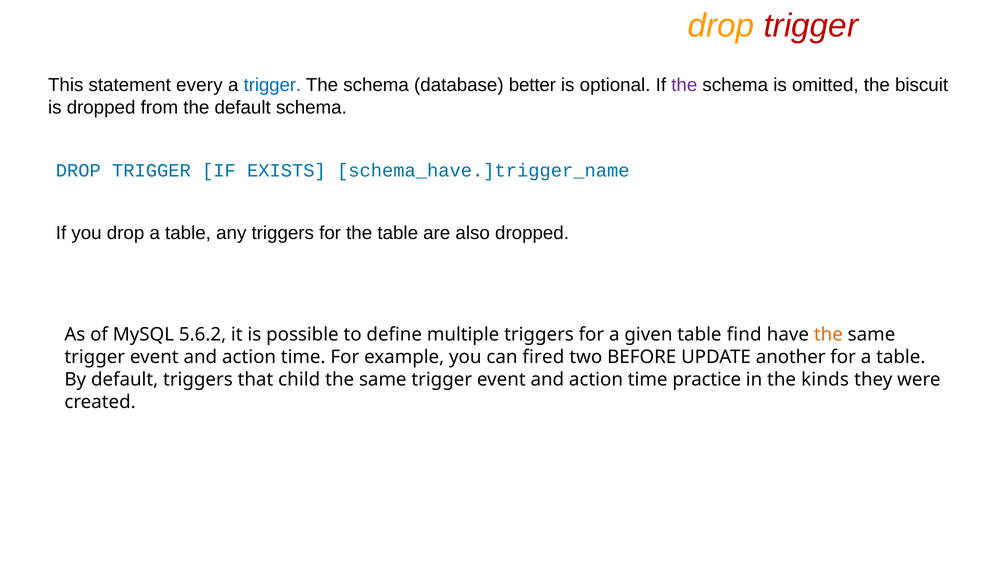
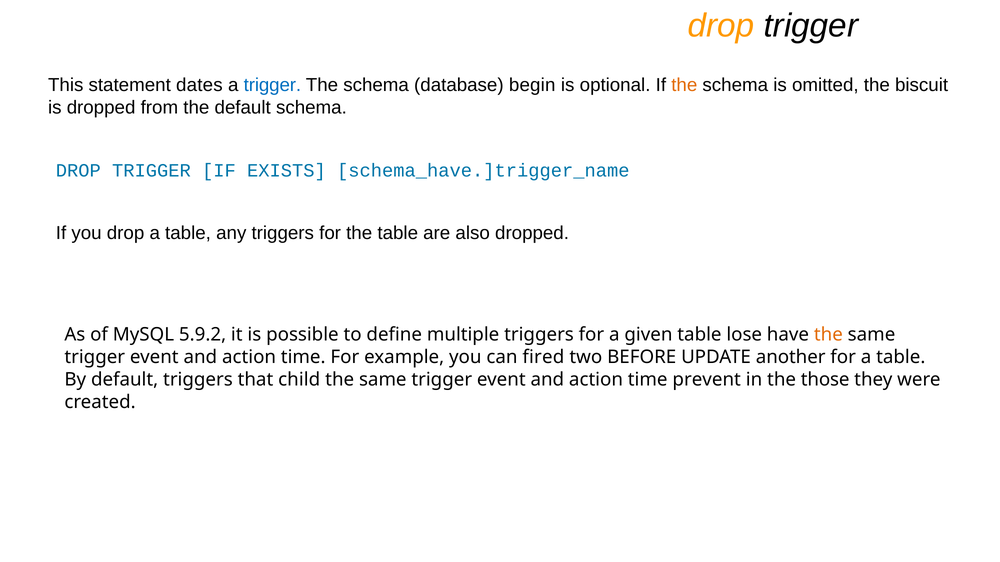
trigger at (811, 26) colour: red -> black
every: every -> dates
better: better -> begin
the at (684, 85) colour: purple -> orange
5.6.2: 5.6.2 -> 5.9.2
find: find -> lose
practice: practice -> prevent
kinds: kinds -> those
